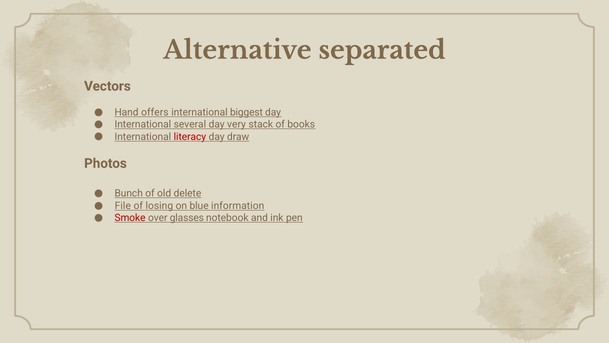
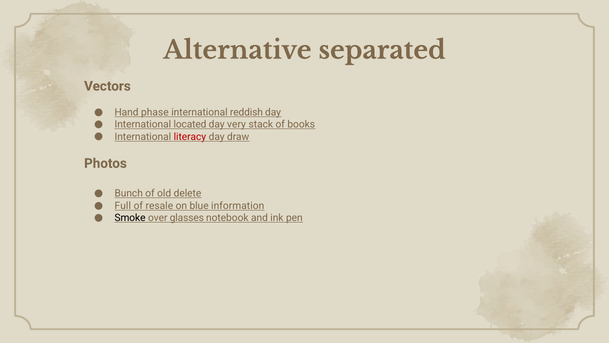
offers: offers -> phase
biggest: biggest -> reddish
several: several -> located
File: File -> Full
losing: losing -> resale
Smoke colour: red -> black
